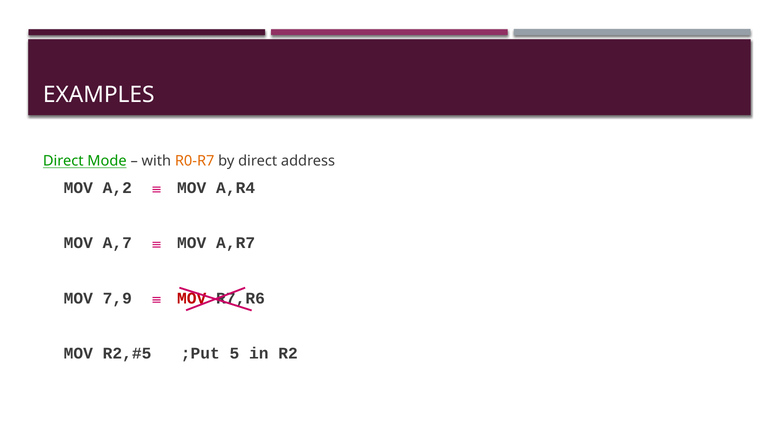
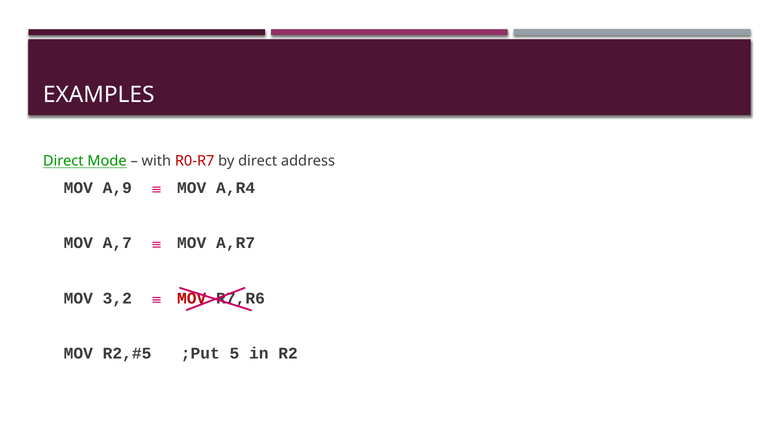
R0-R7 colour: orange -> red
A,2: A,2 -> A,9
7,9: 7,9 -> 3,2
